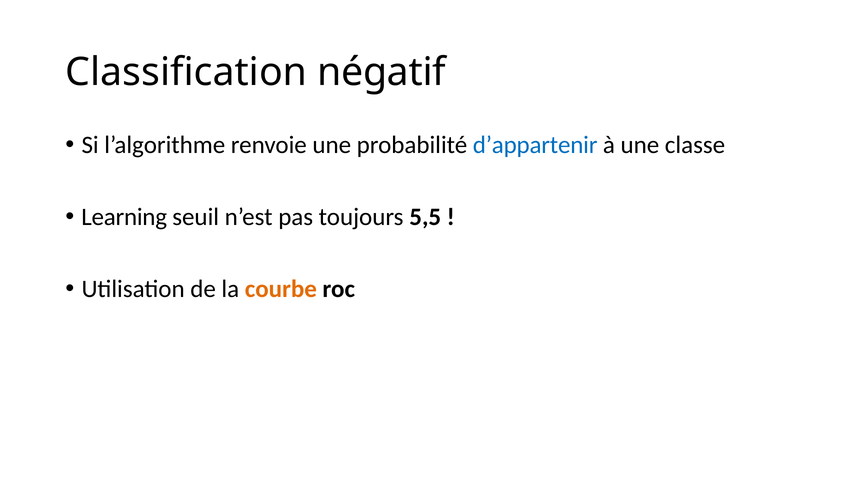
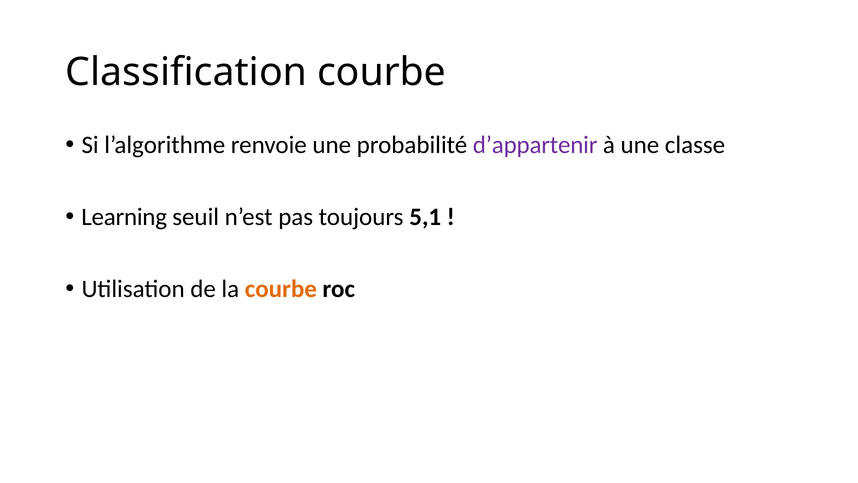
Classification négatif: négatif -> courbe
d’appartenir colour: blue -> purple
5,5: 5,5 -> 5,1
